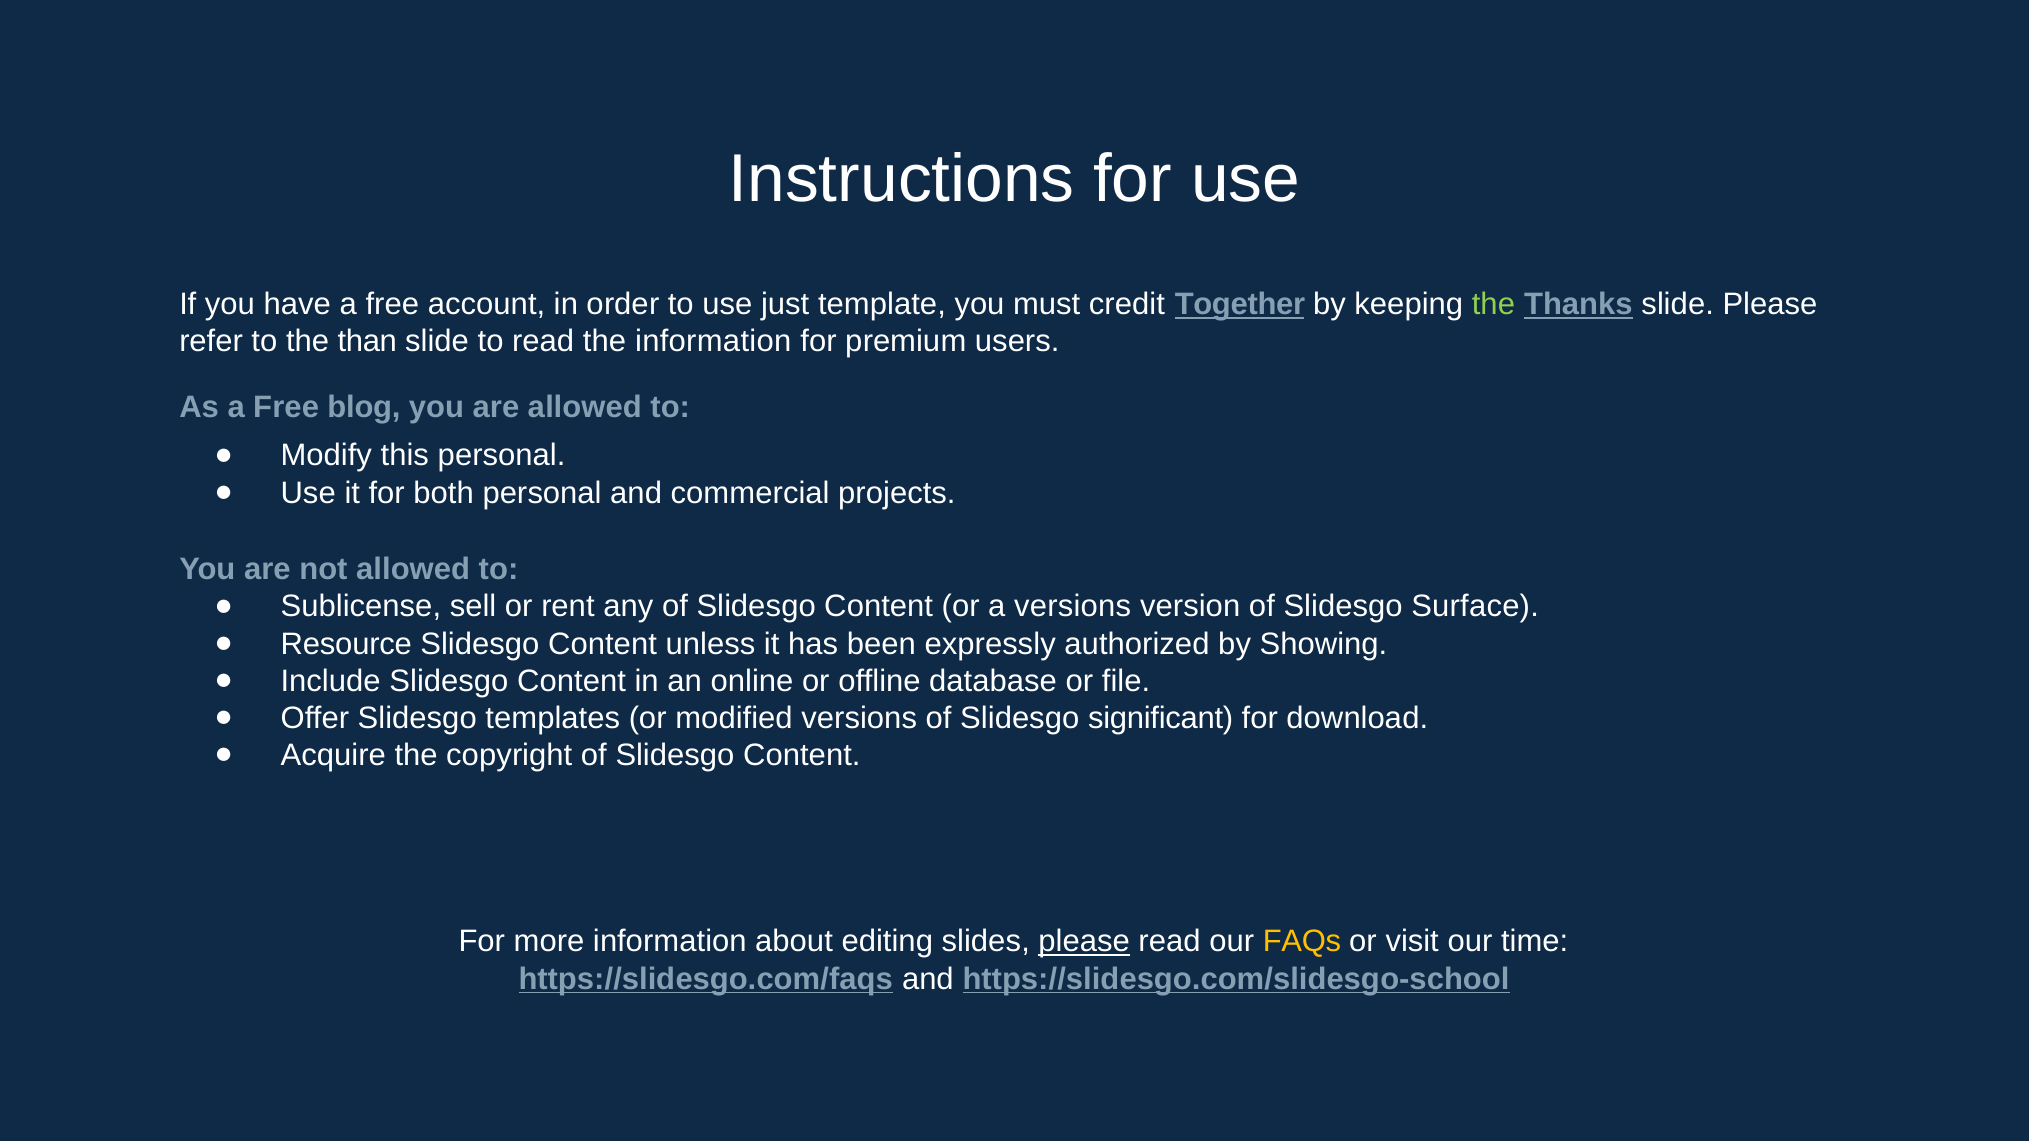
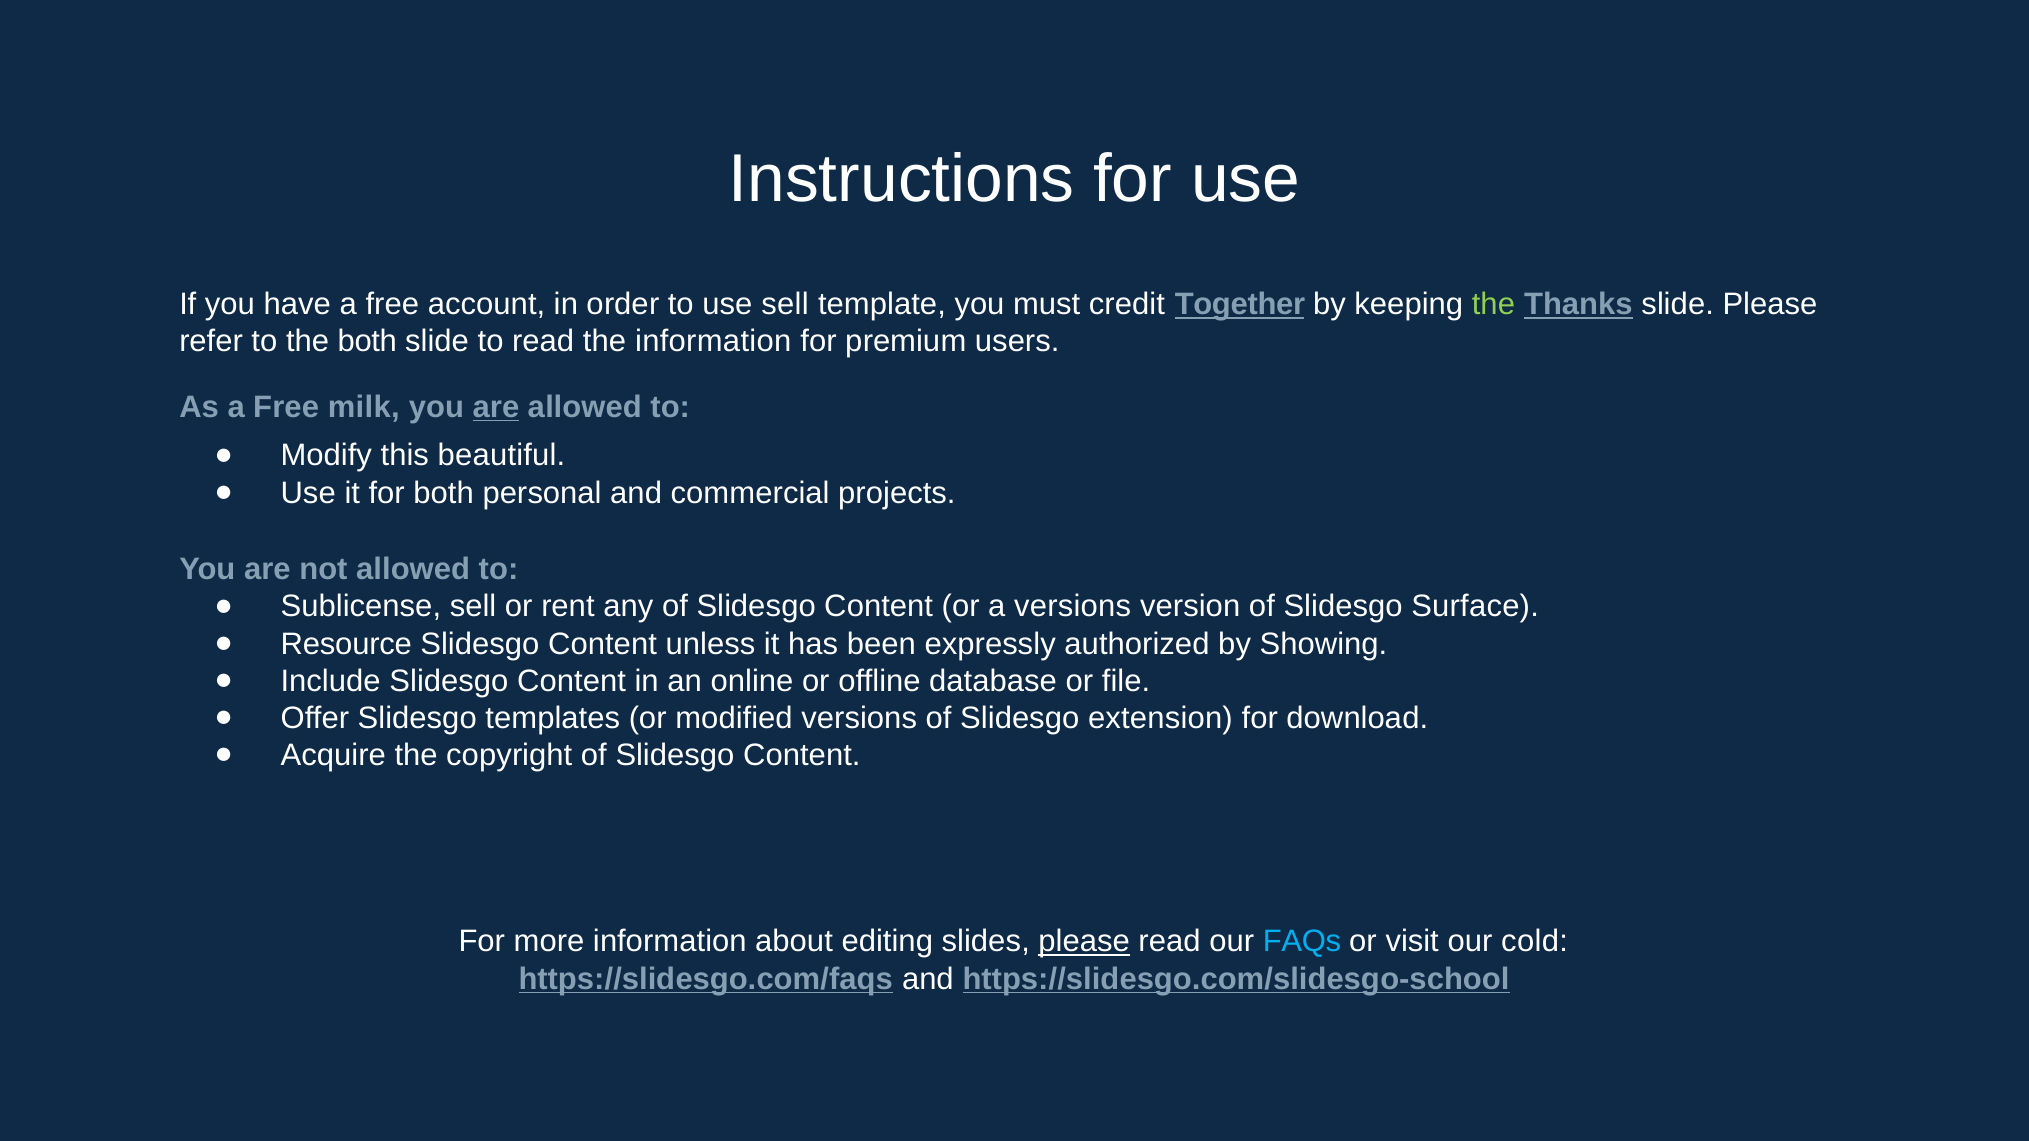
use just: just -> sell
the than: than -> both
blog: blog -> milk
are at (496, 407) underline: none -> present
this personal: personal -> beautiful
significant: significant -> extension
FAQs colour: yellow -> light blue
time: time -> cold
